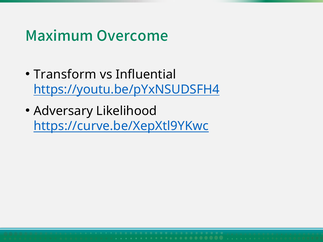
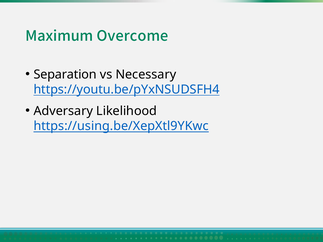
Transform: Transform -> Separation
Influential: Influential -> Necessary
https://curve.be/XepXtl9YKwc: https://curve.be/XepXtl9YKwc -> https://using.be/XepXtl9YKwc
